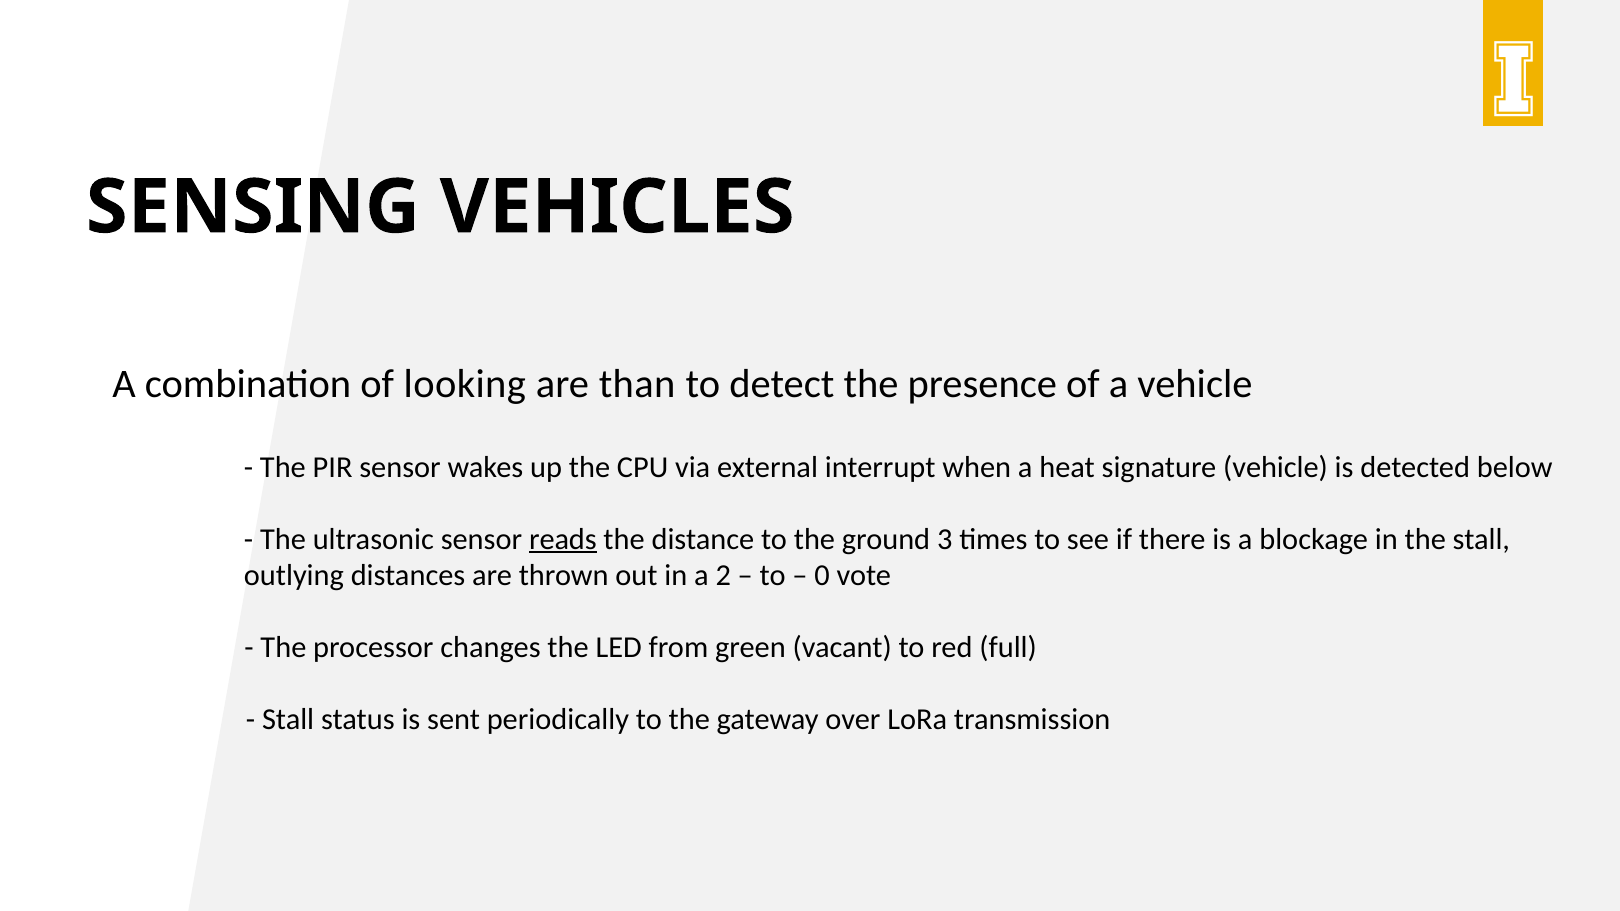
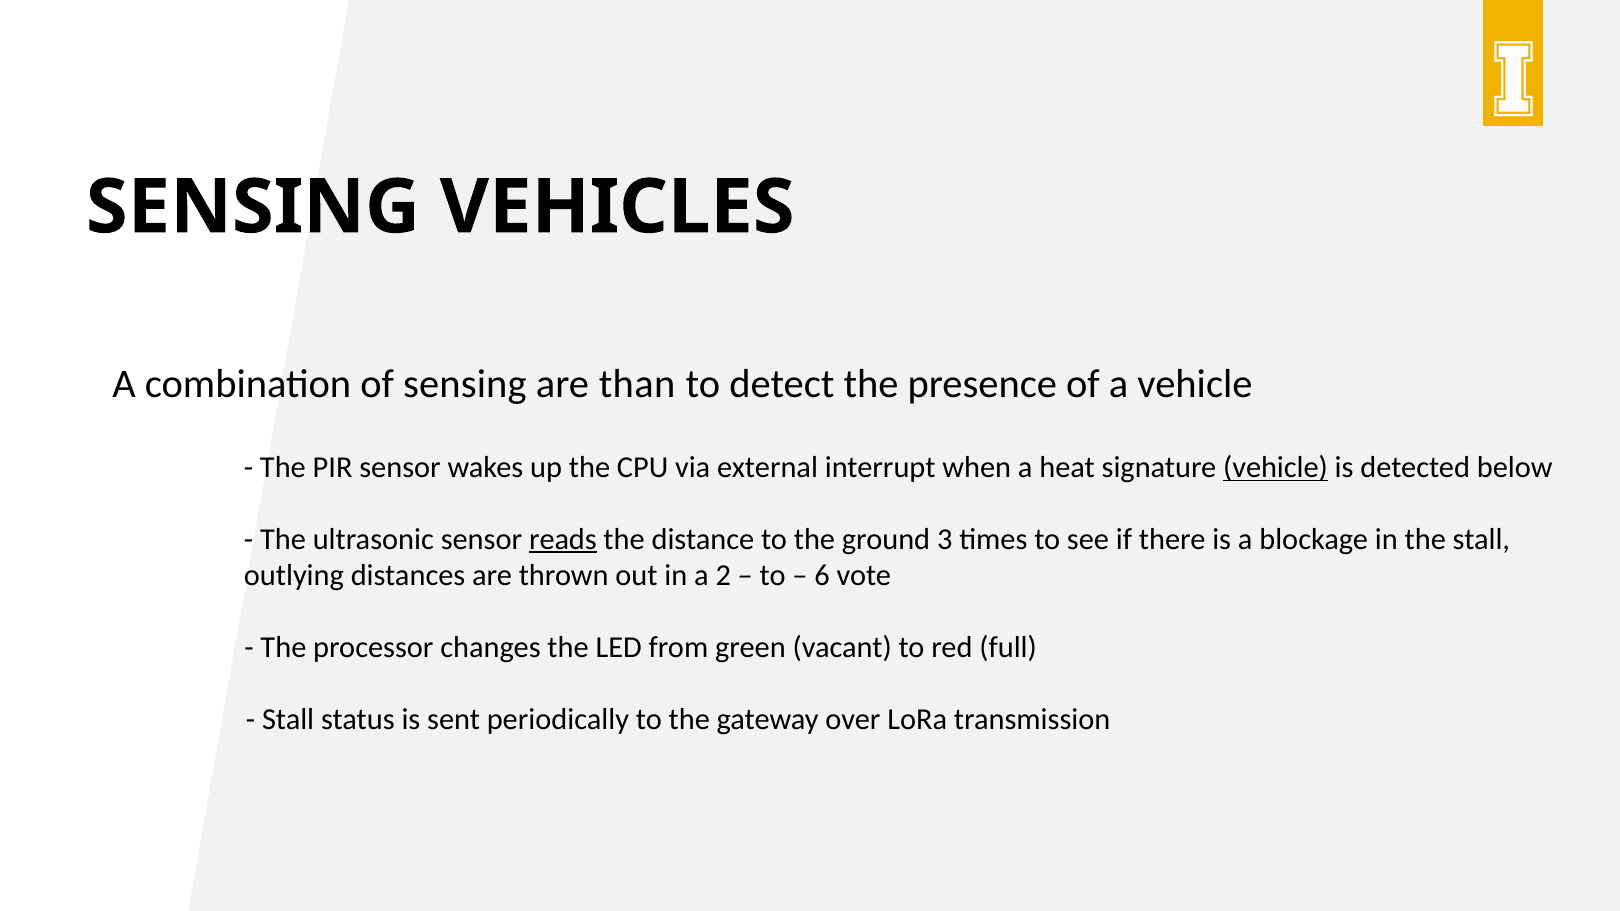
of looking: looking -> sensing
vehicle at (1276, 468) underline: none -> present
0: 0 -> 6
